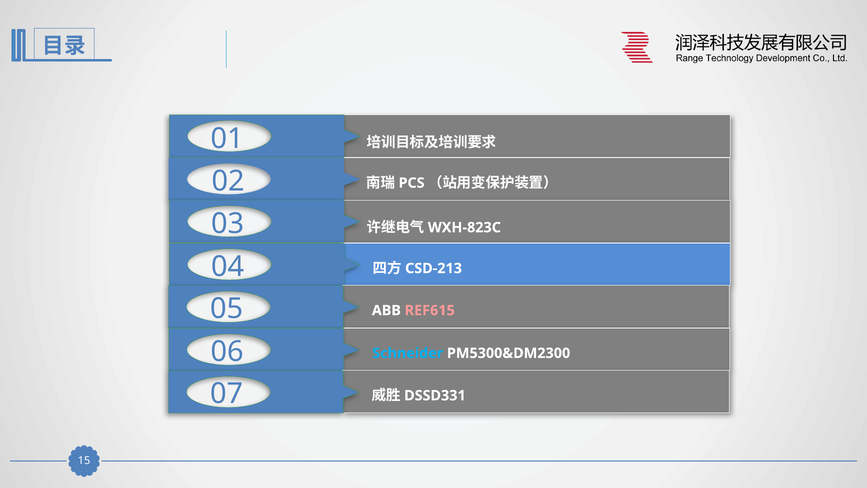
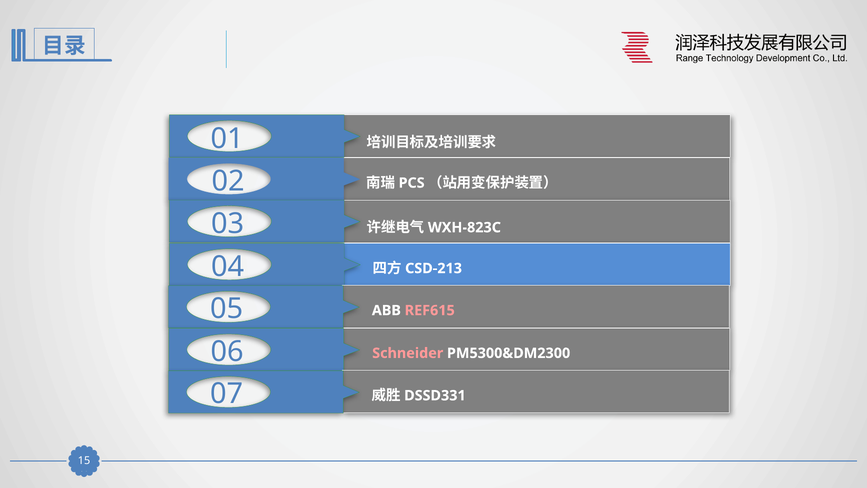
Schneider colour: light blue -> pink
